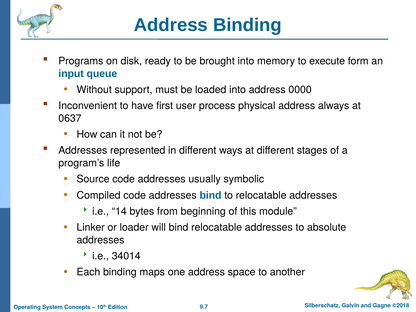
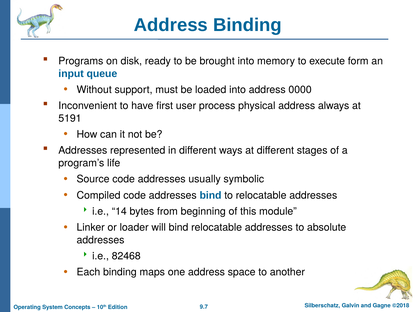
0637: 0637 -> 5191
34014: 34014 -> 82468
